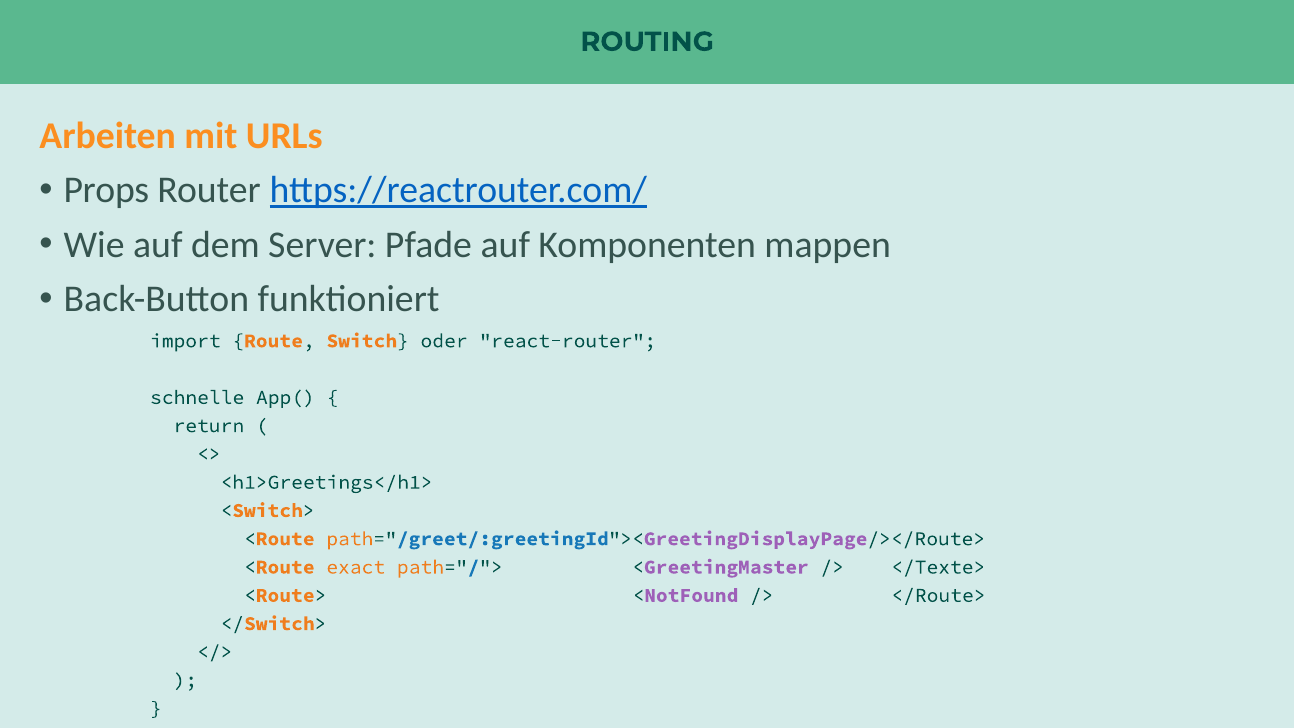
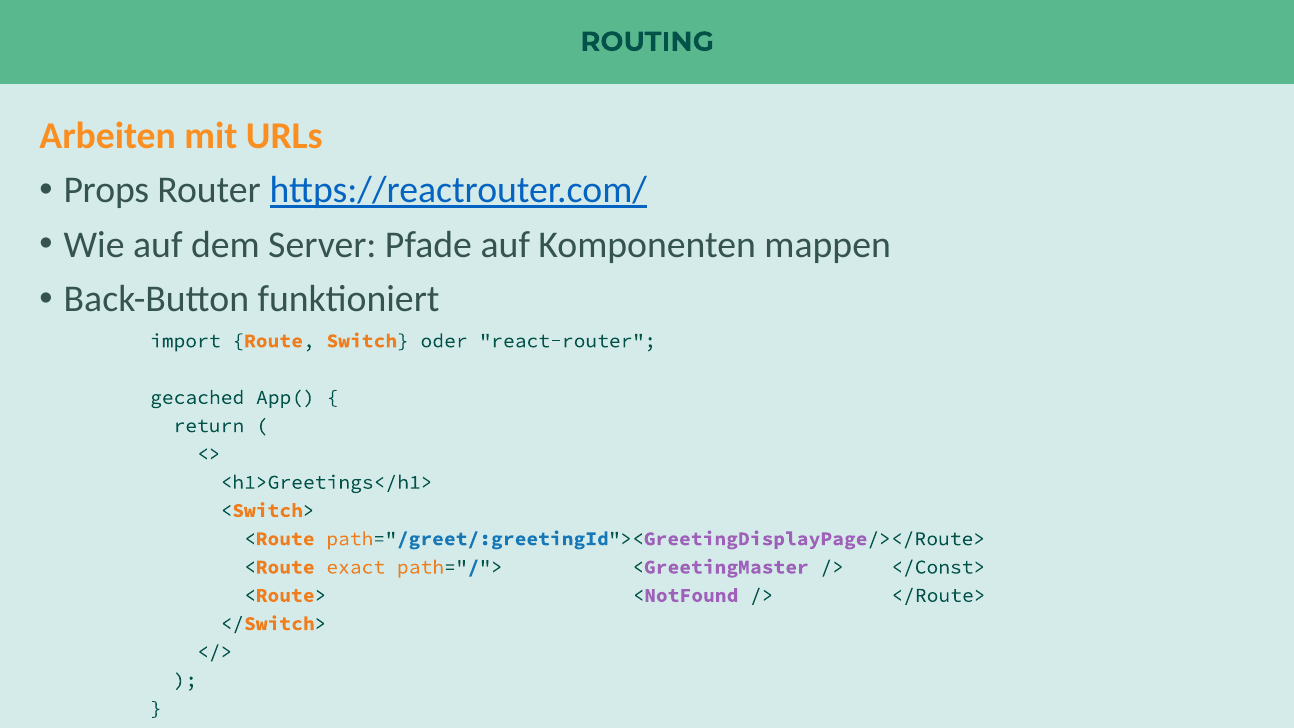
schnelle: schnelle -> gecached
</Texte>: </Texte> -> </Const>
